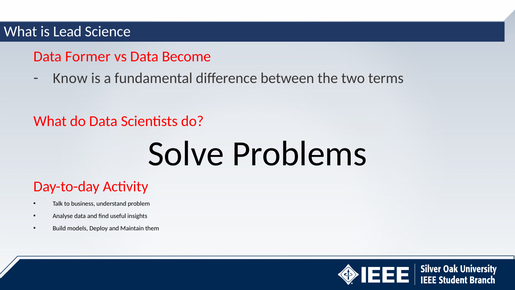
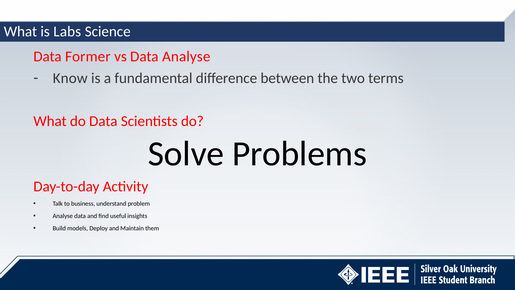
Lead: Lead -> Labs
Data Become: Become -> Analyse
